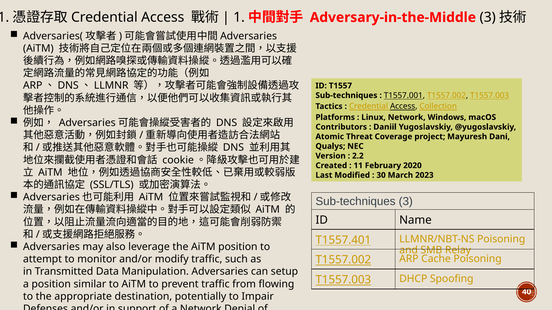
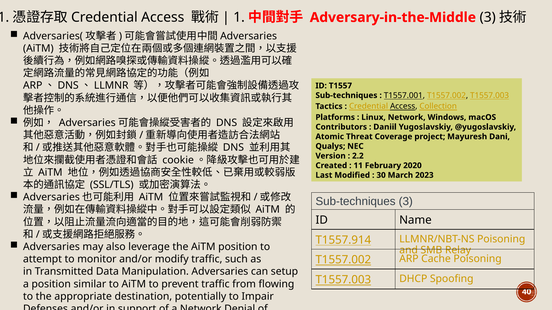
T1557.401: T1557.401 -> T1557.914
